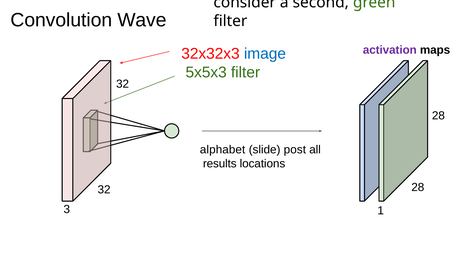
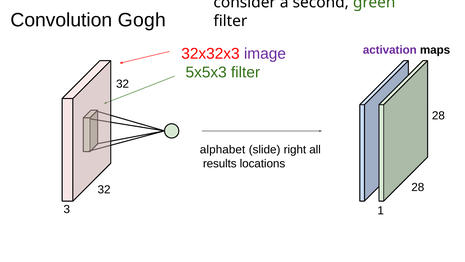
Wave: Wave -> Gogh
image colour: blue -> purple
post: post -> right
